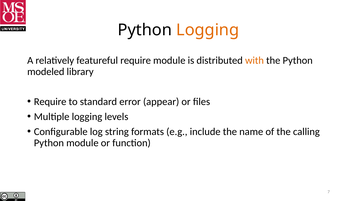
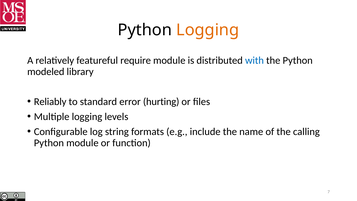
with colour: orange -> blue
Require at (50, 102): Require -> Reliably
appear: appear -> hurting
